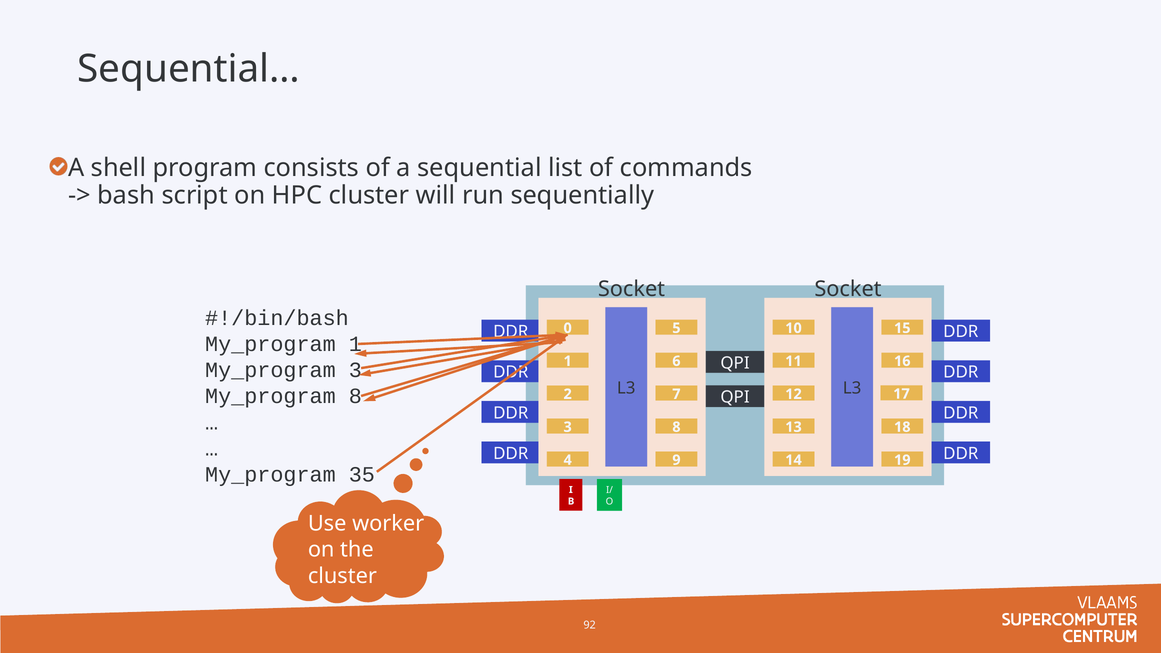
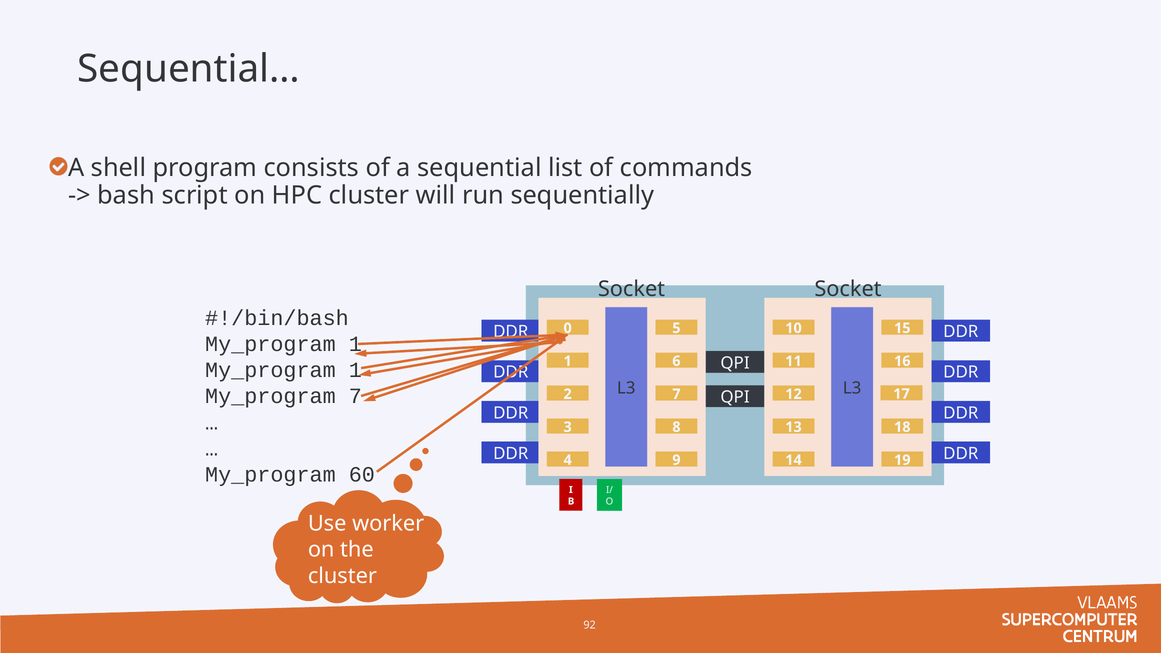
3 at (355, 370): 3 -> 1
My_program 8: 8 -> 7
35: 35 -> 60
